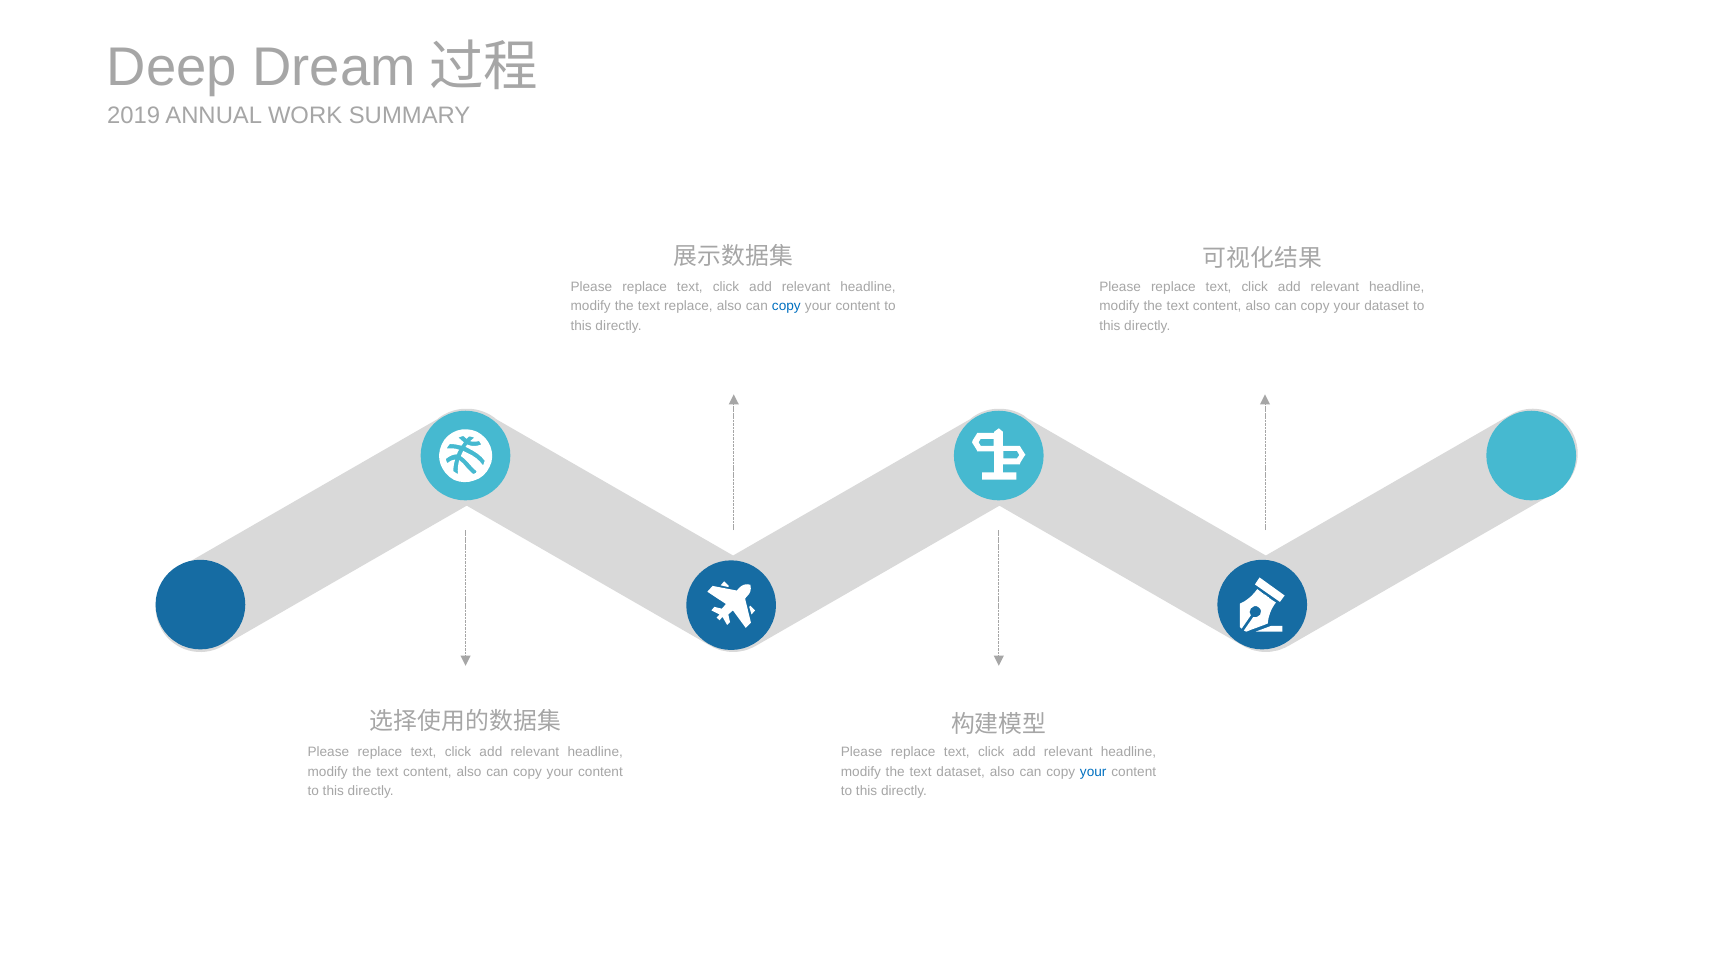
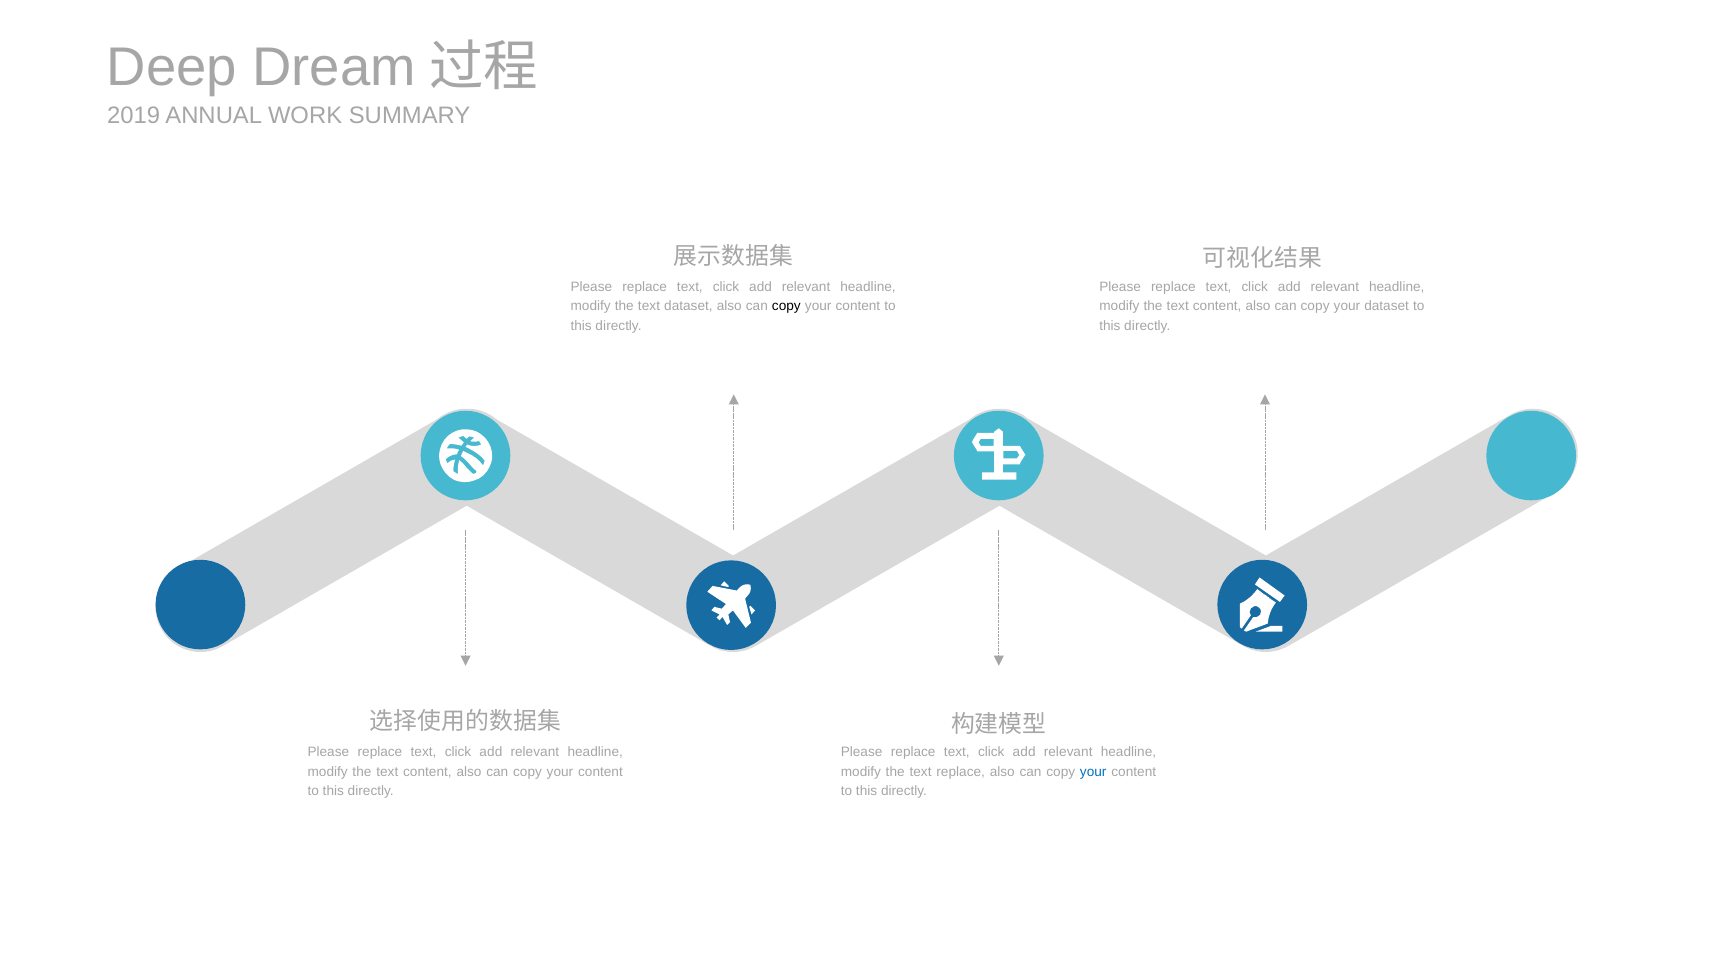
text replace: replace -> dataset
copy at (786, 306) colour: blue -> black
text dataset: dataset -> replace
